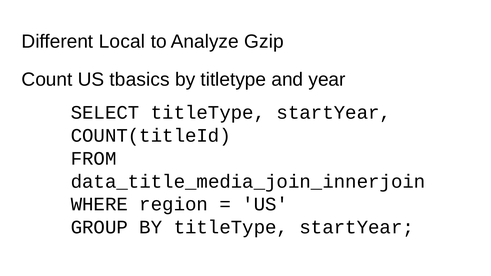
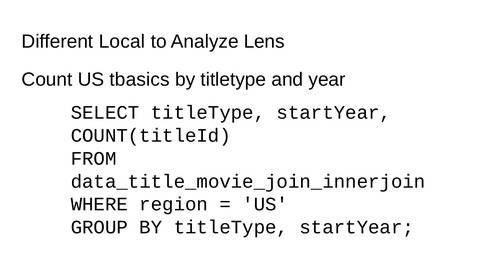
Gzip: Gzip -> Lens
data_title_media_join_innerjoin: data_title_media_join_innerjoin -> data_title_movie_join_innerjoin
